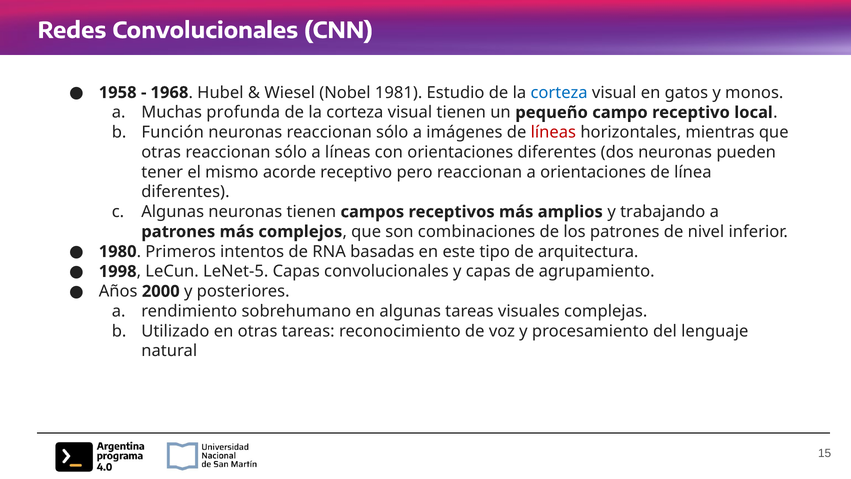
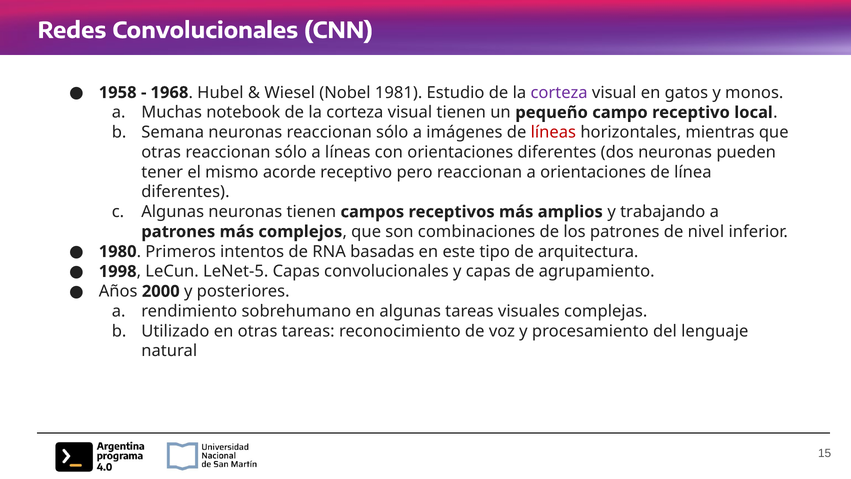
corteza at (559, 93) colour: blue -> purple
profunda: profunda -> notebook
Función: Función -> Semana
